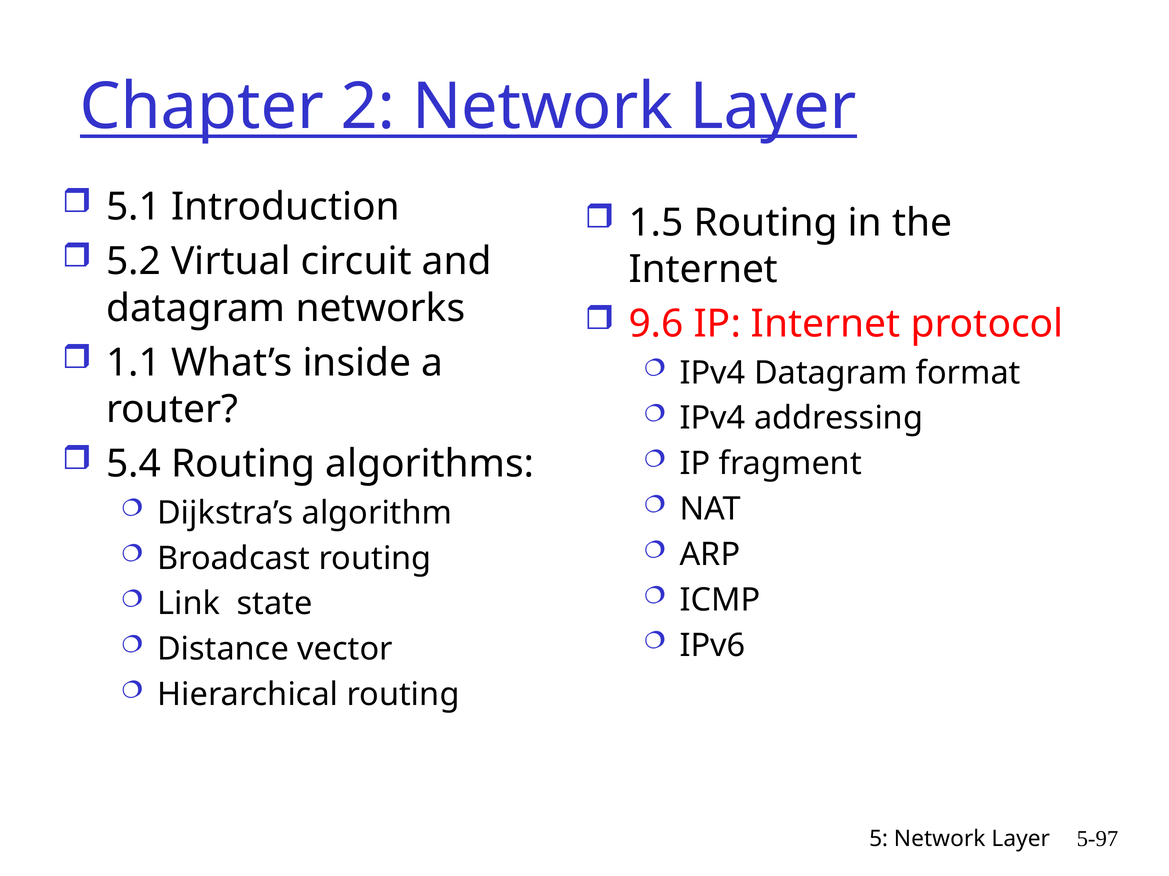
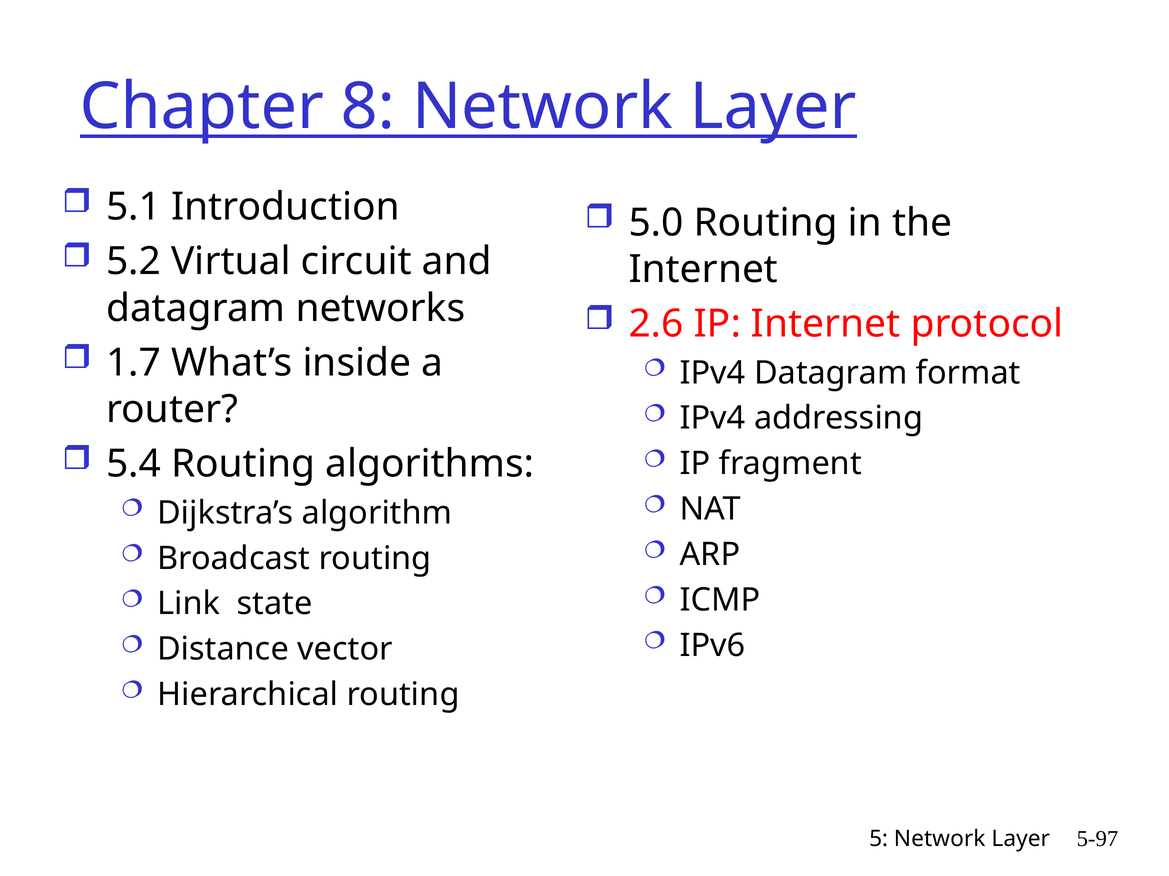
2: 2 -> 8
1.5: 1.5 -> 5.0
9.6: 9.6 -> 2.6
1.1: 1.1 -> 1.7
